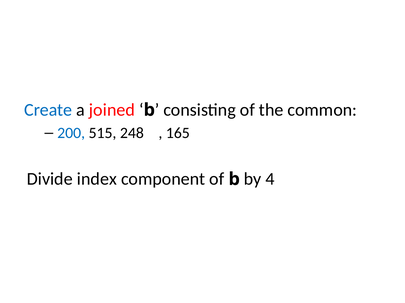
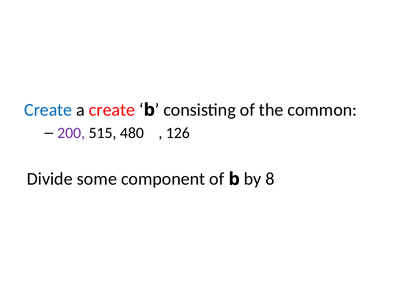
a joined: joined -> create
200 colour: blue -> purple
248: 248 -> 480
165: 165 -> 126
index: index -> some
4: 4 -> 8
